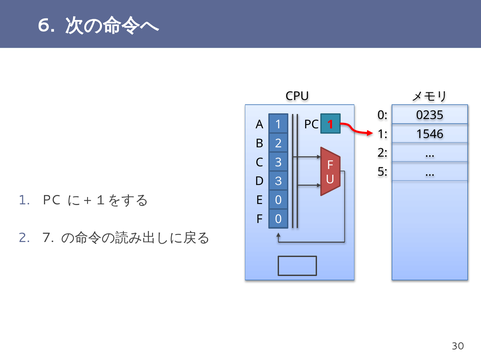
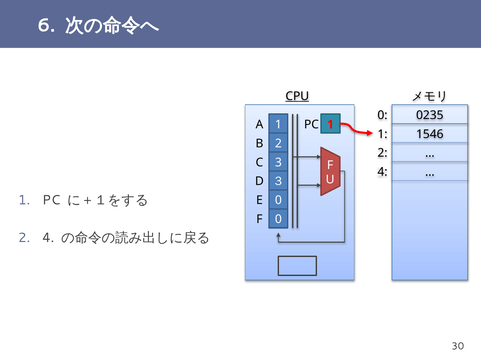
CPU underline: none -> present
5 at (382, 172): 5 -> 4
7 at (48, 238): 7 -> 4
